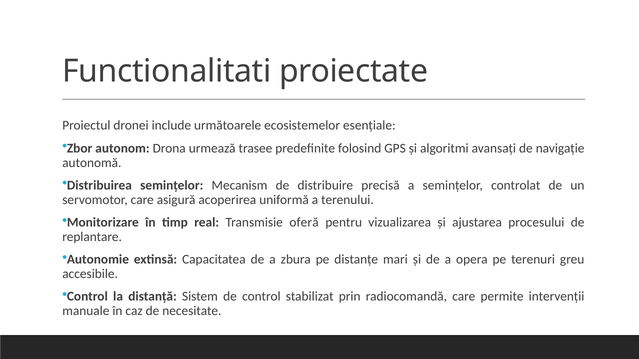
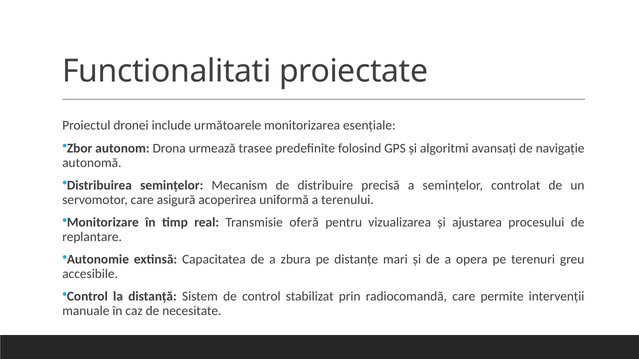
ecosistemelor: ecosistemelor -> monitorizarea
